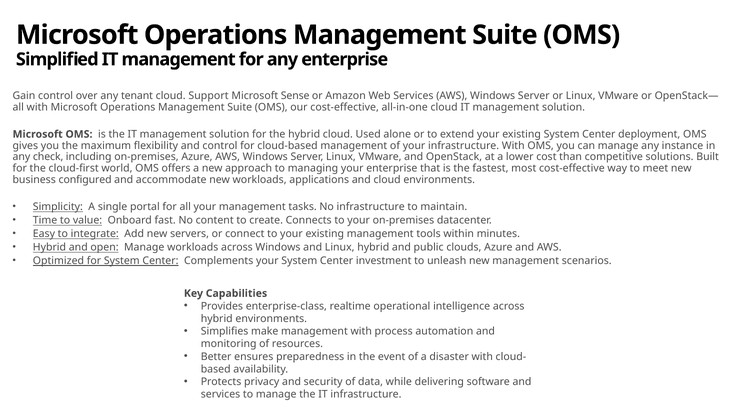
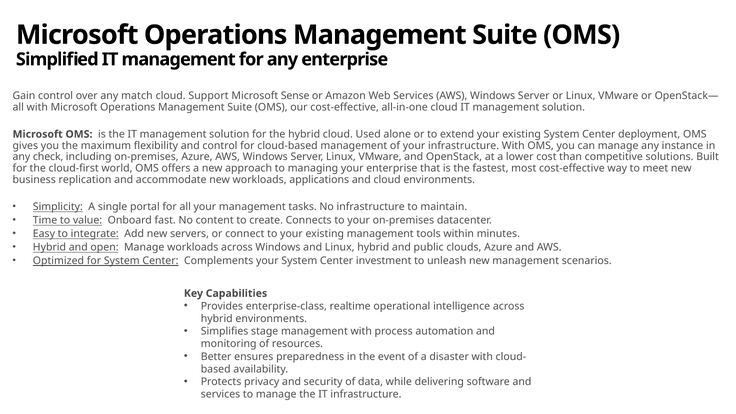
tenant: tenant -> match
configured: configured -> replication
make: make -> stage
